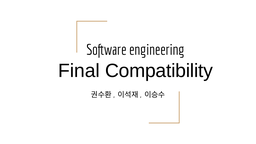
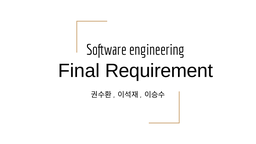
Compatibility: Compatibility -> Requirement
